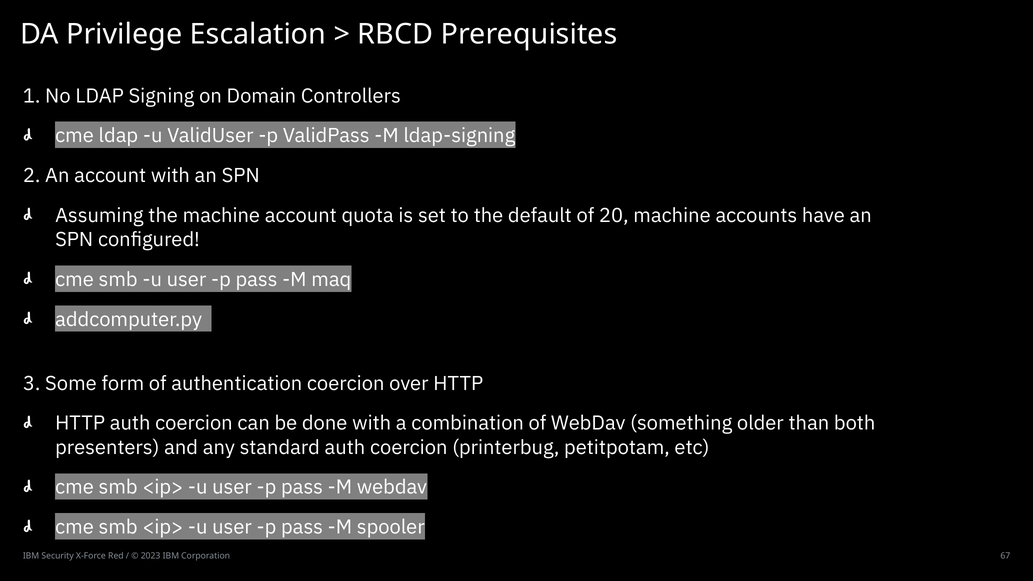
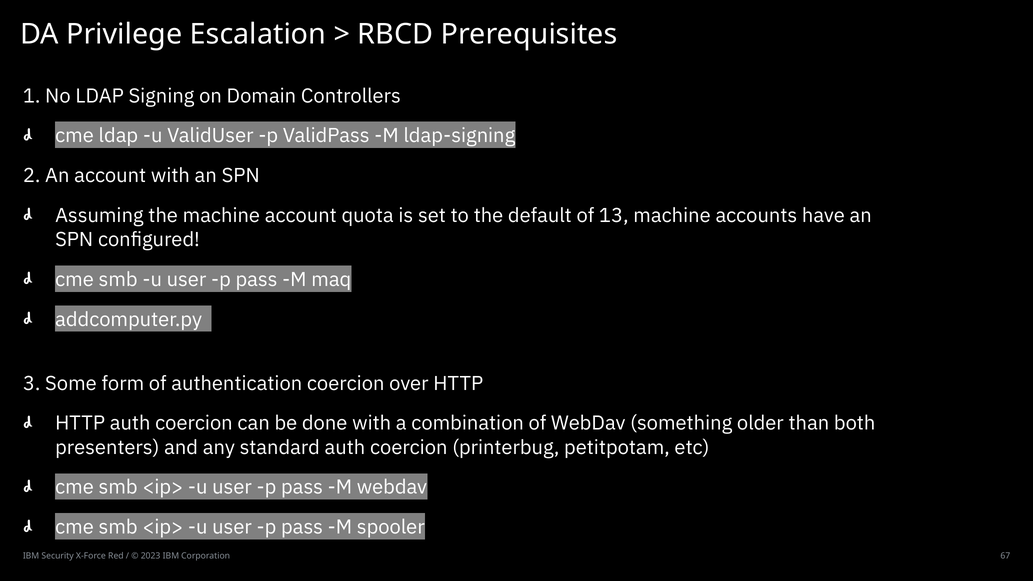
20: 20 -> 13
